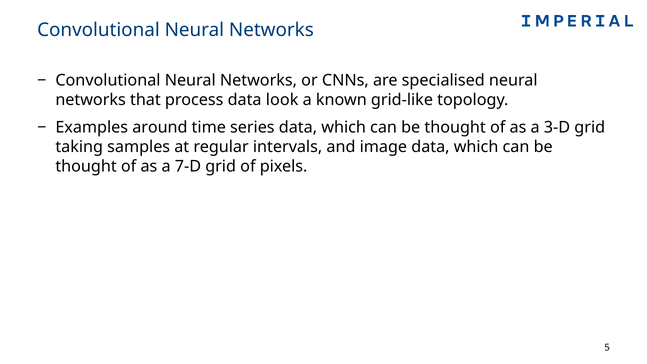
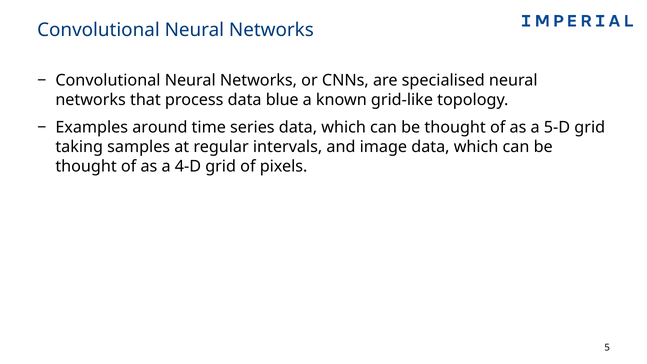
look: look -> blue
3-D: 3-D -> 5-D
7-D: 7-D -> 4-D
